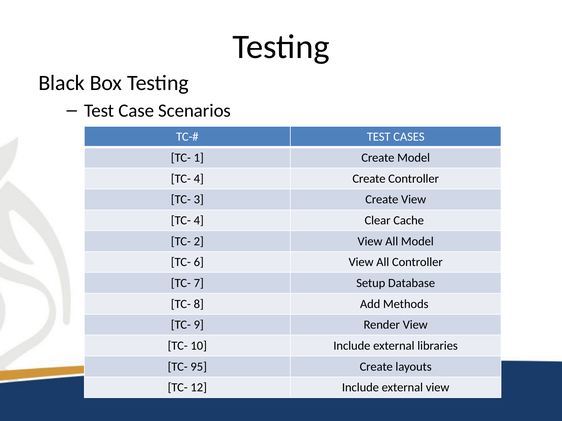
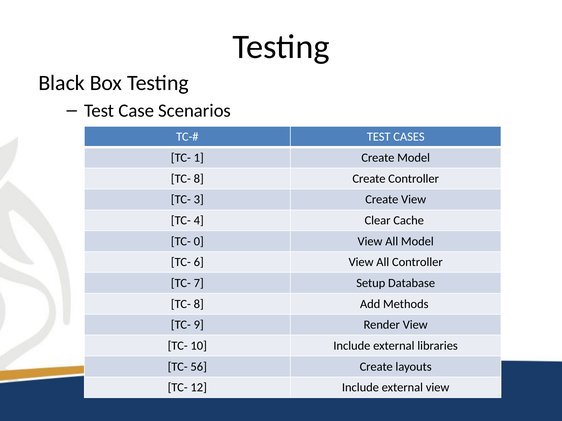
4 at (199, 179): 4 -> 8
2: 2 -> 0
95: 95 -> 56
